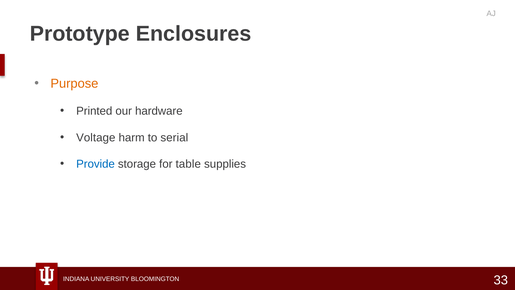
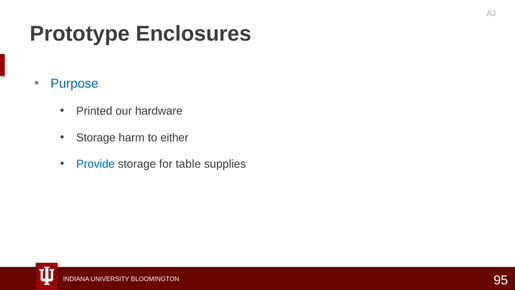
Purpose colour: orange -> blue
Voltage at (96, 137): Voltage -> Storage
serial: serial -> either
33: 33 -> 95
